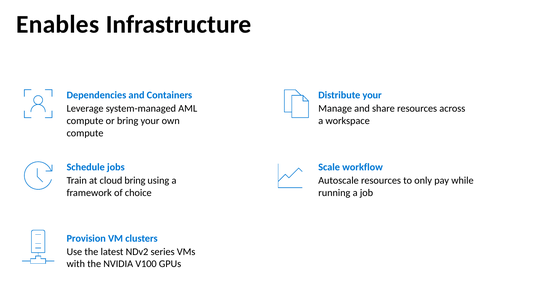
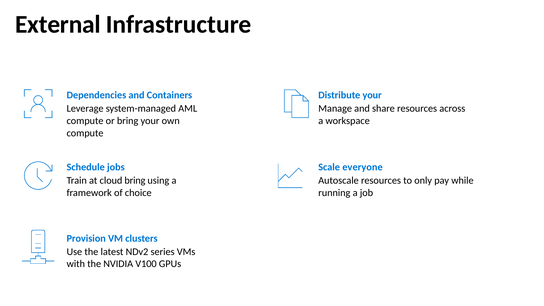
Enables: Enables -> External
workflow: workflow -> everyone
